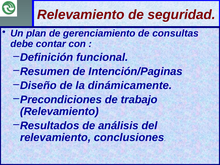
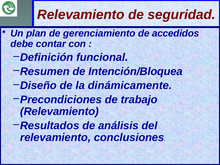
consultas: consultas -> accedidos
Intención/Paginas: Intención/Paginas -> Intención/Bloquea
